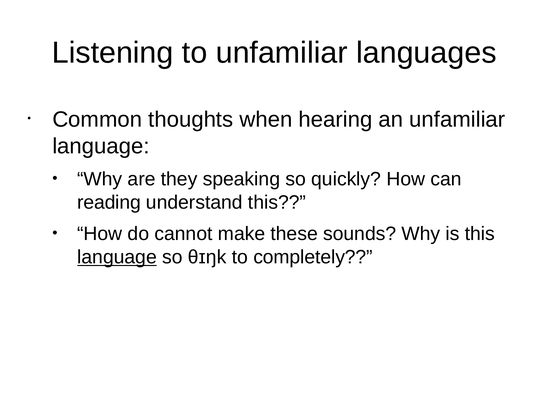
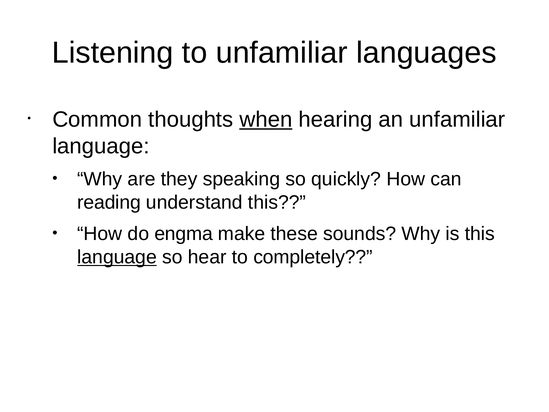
when underline: none -> present
cannot: cannot -> engma
θɪŋk: θɪŋk -> hear
